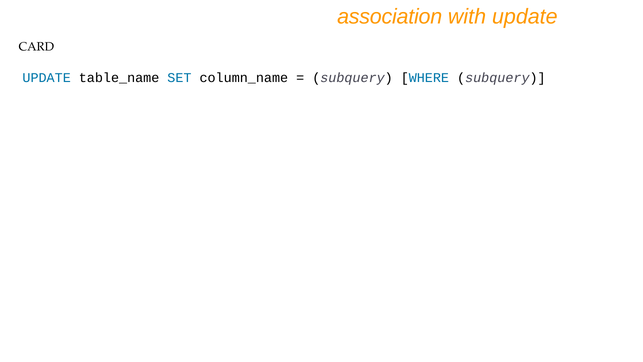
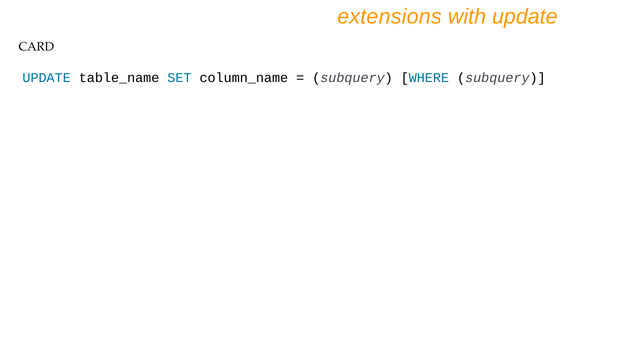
association: association -> extensions
